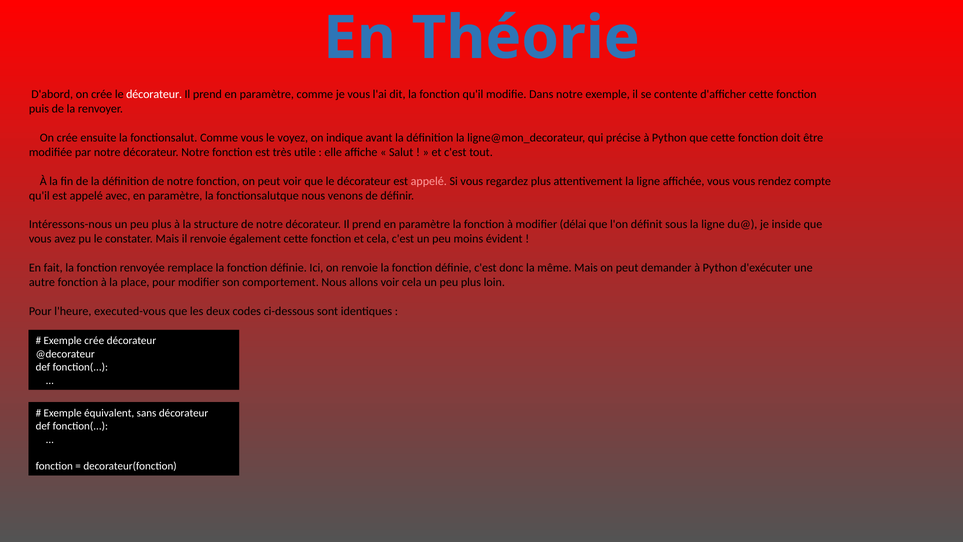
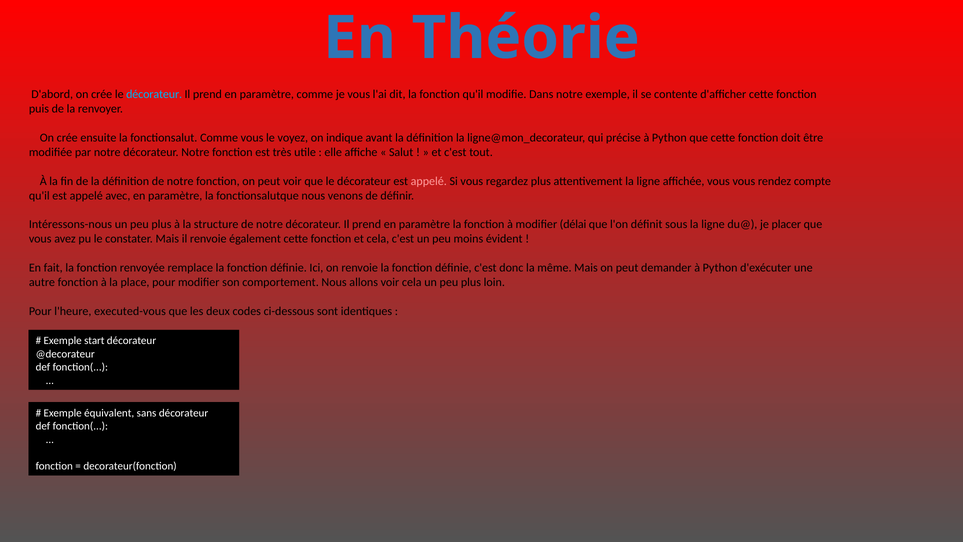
décorateur at (154, 94) colour: white -> light blue
inside: inside -> placer
Exemple crée: crée -> start
